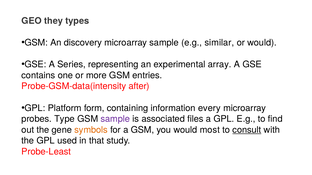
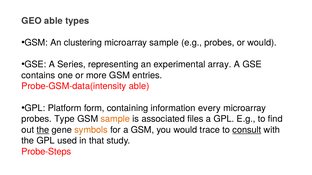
GEO they: they -> able
discovery: discovery -> clustering
e.g similar: similar -> probes
Probe-GSM-data(intensity after: after -> able
sample at (115, 119) colour: purple -> orange
the at (43, 130) underline: none -> present
most: most -> trace
Probe-Least: Probe-Least -> Probe-Steps
